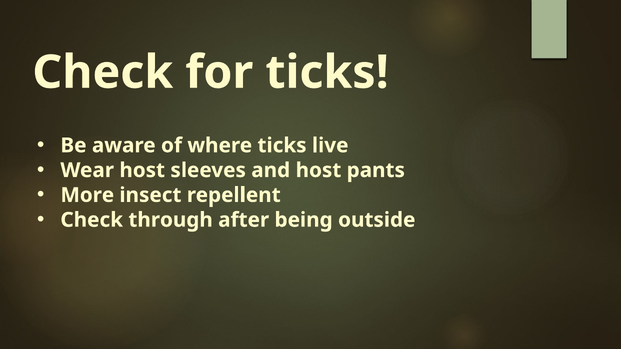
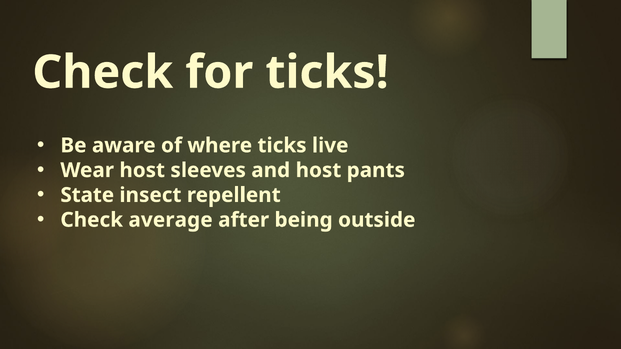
More: More -> State
through: through -> average
